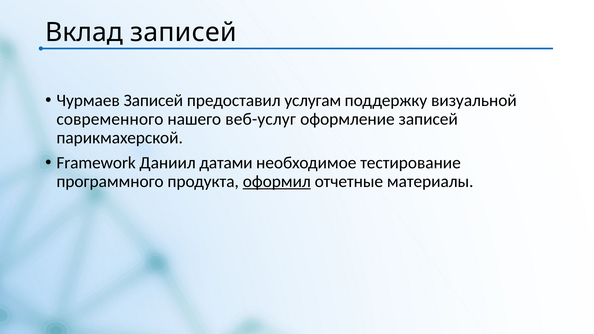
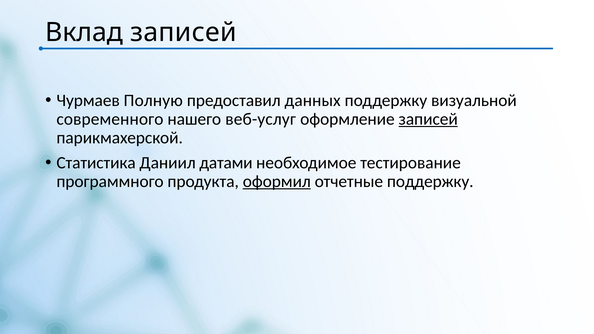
Чурмаев Записей: Записей -> Полную
услугам: услугам -> данных
записей at (428, 119) underline: none -> present
Framework: Framework -> Статистика
отчетные материалы: материалы -> поддержку
